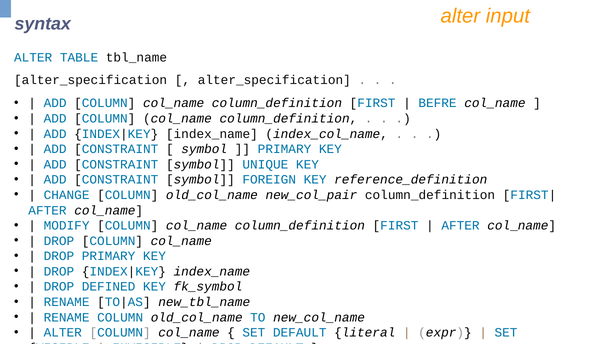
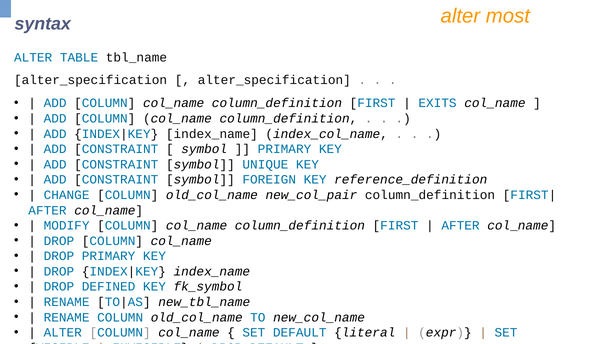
input: input -> most
BEFRE: BEFRE -> EXITS
